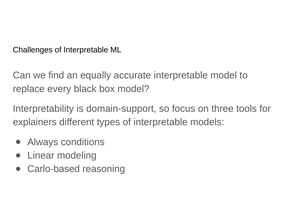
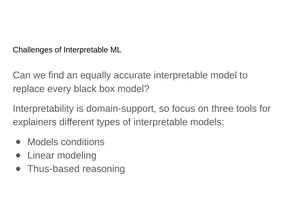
Always at (43, 142): Always -> Models
Carlo-based: Carlo-based -> Thus-based
